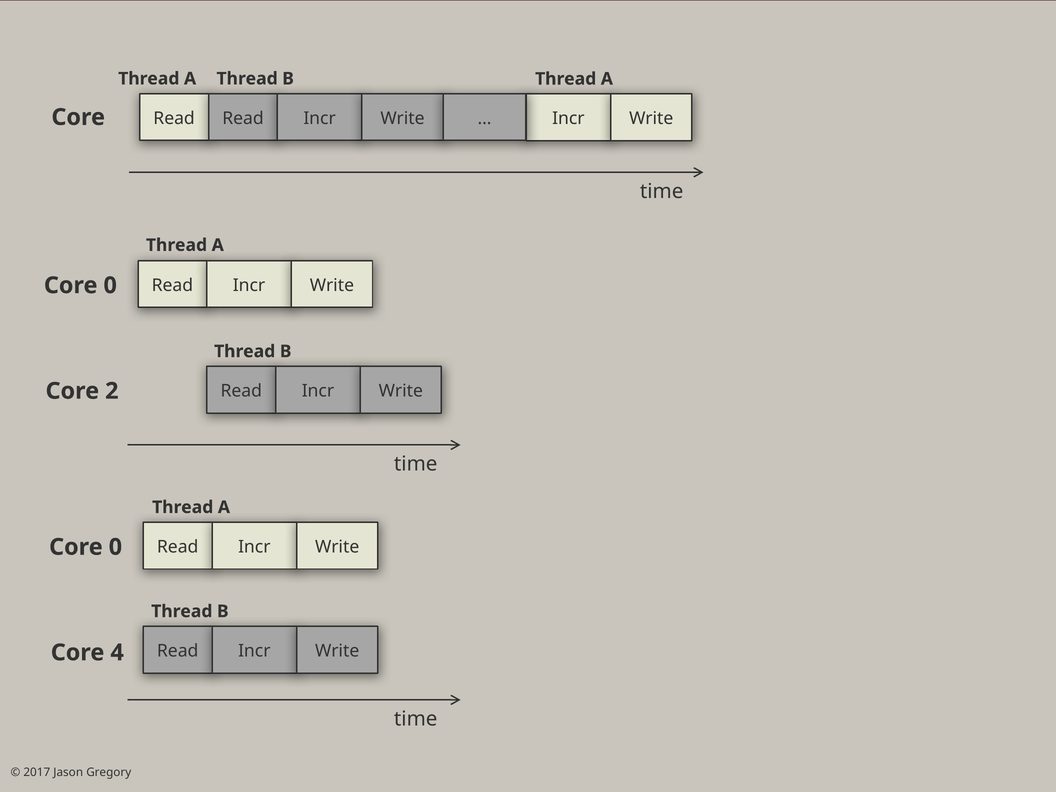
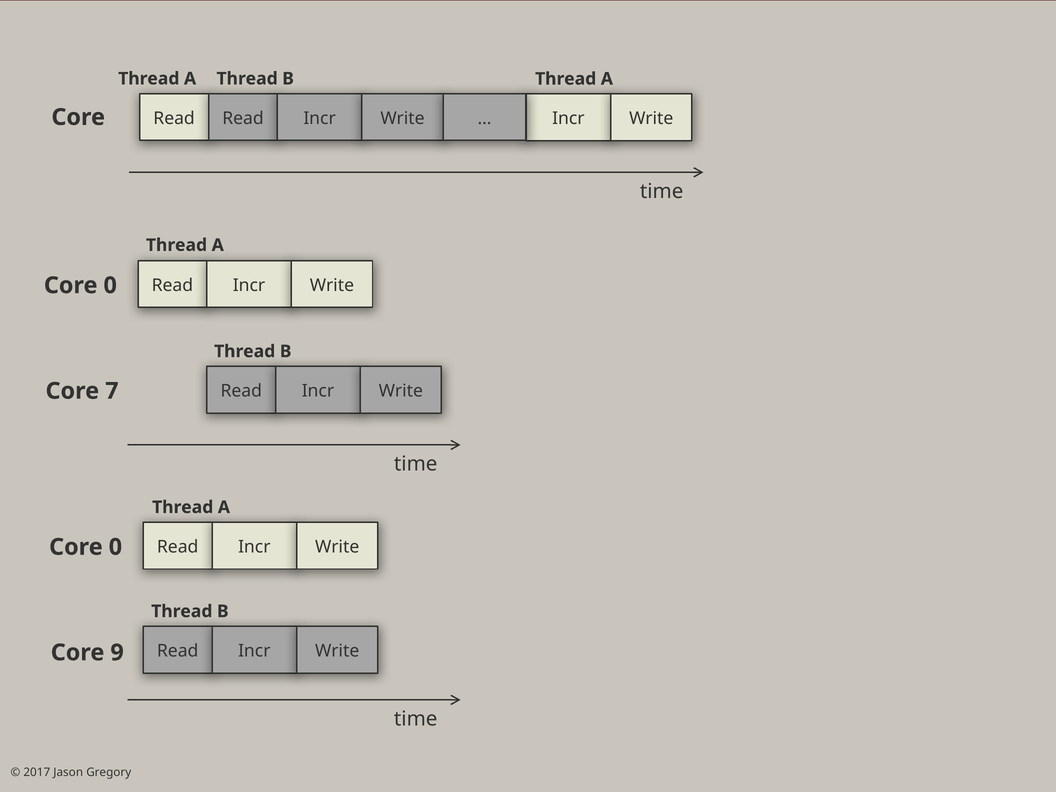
2: 2 -> 7
4: 4 -> 9
